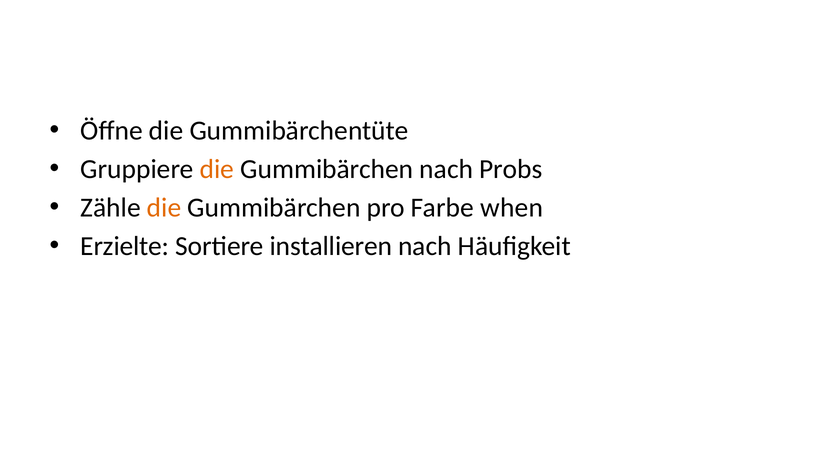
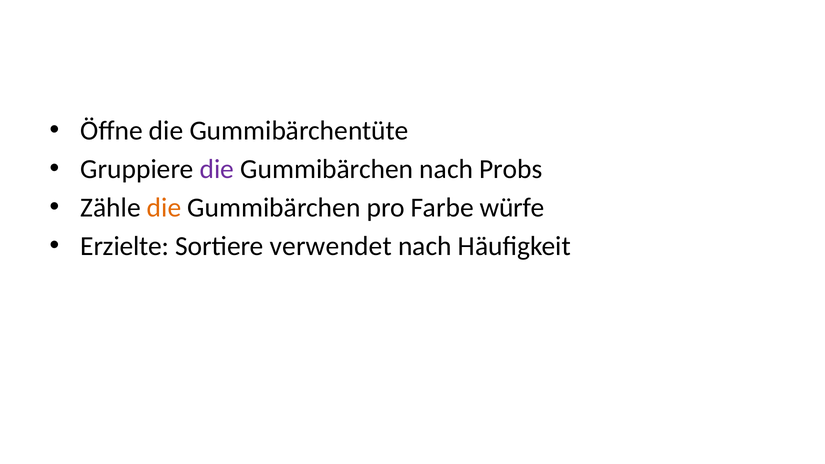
die at (217, 169) colour: orange -> purple
when: when -> würfe
installieren: installieren -> verwendet
